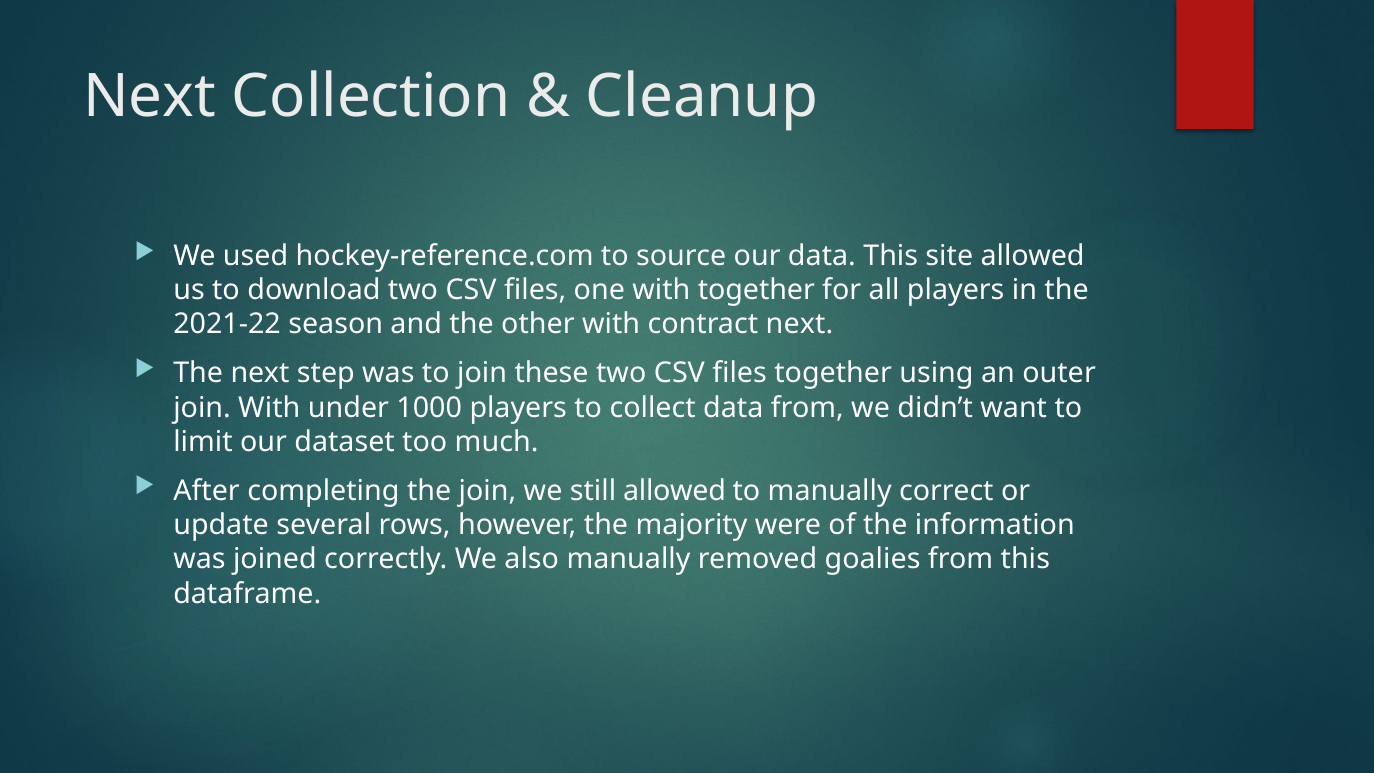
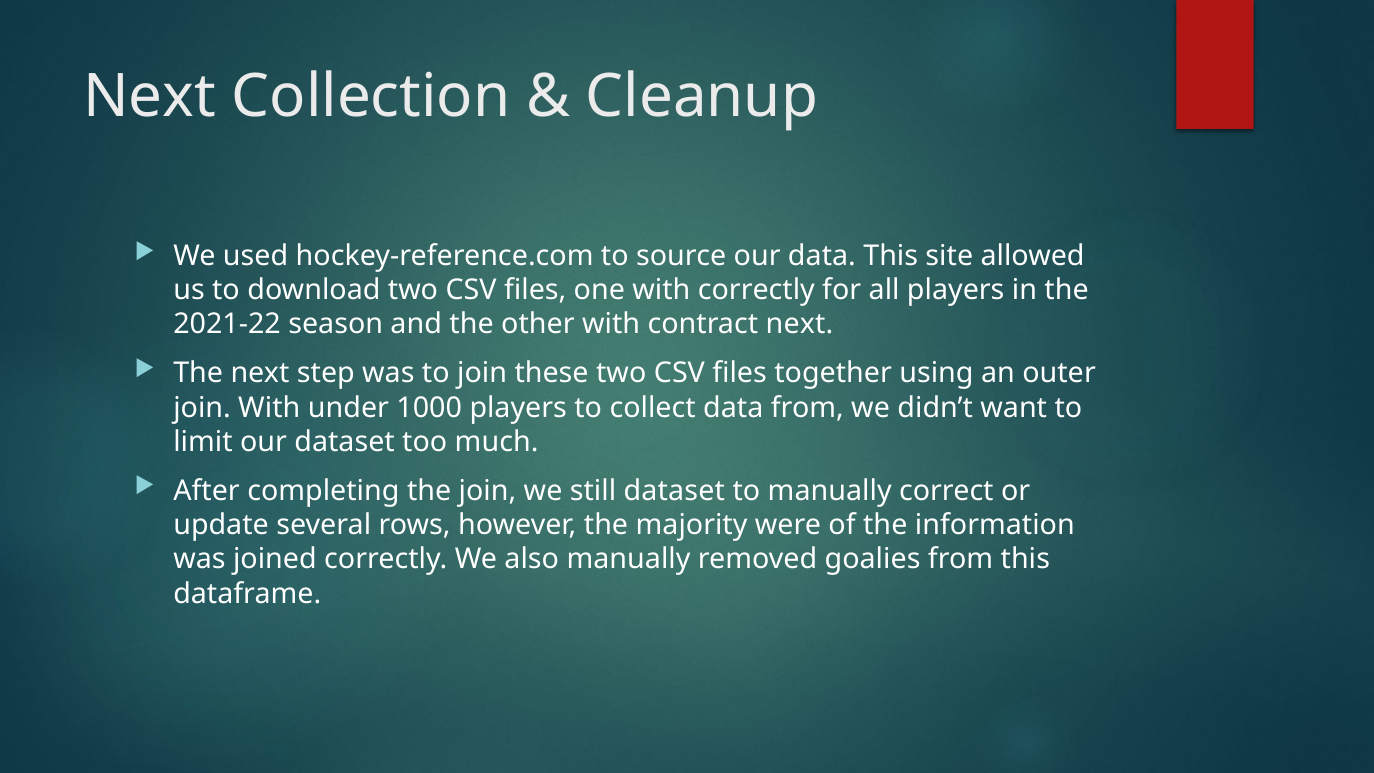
with together: together -> correctly
still allowed: allowed -> dataset
